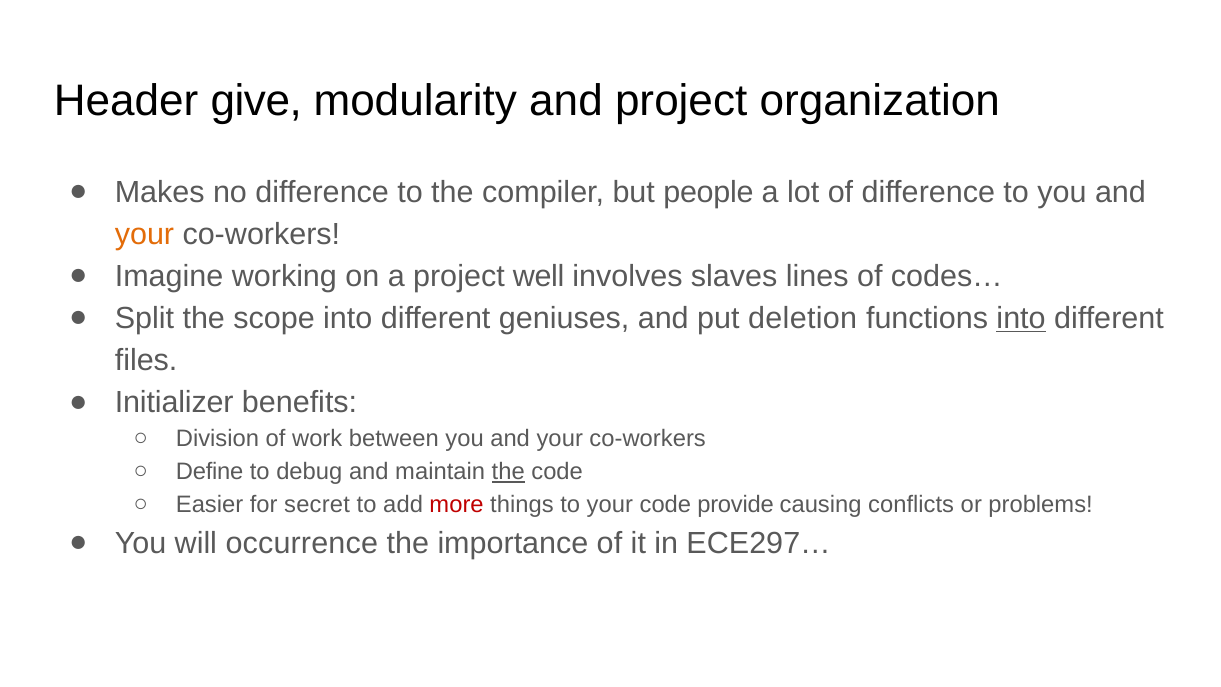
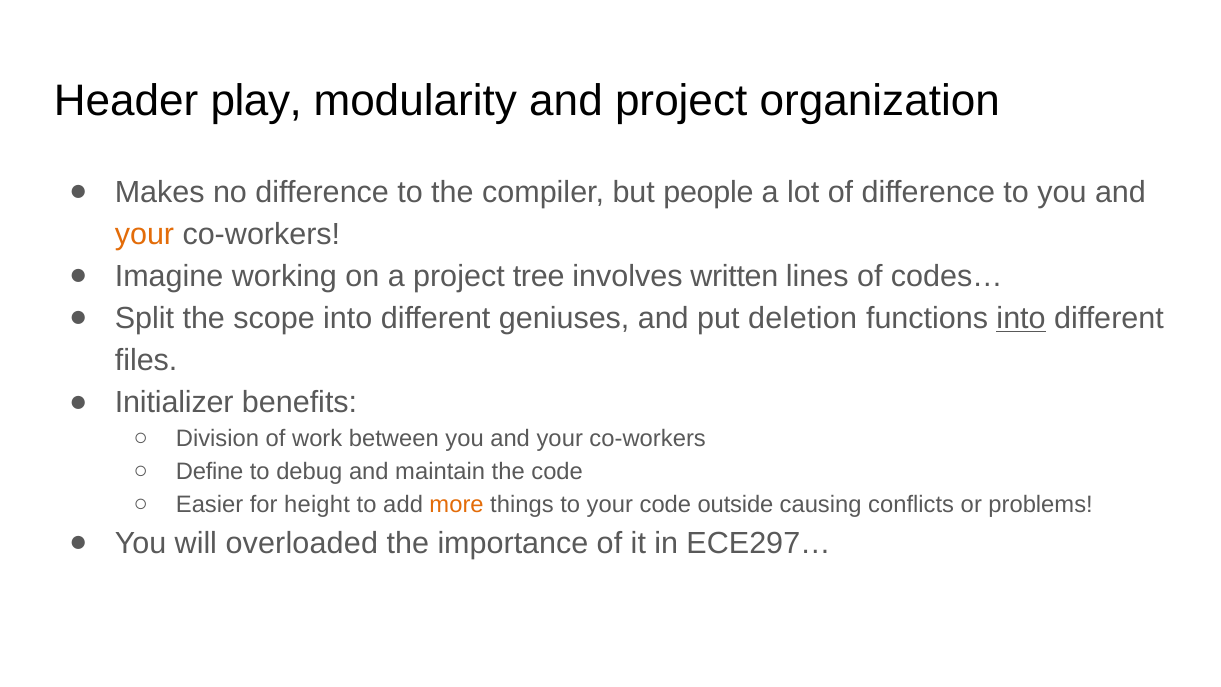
give: give -> play
well: well -> tree
slaves: slaves -> written
the at (508, 472) underline: present -> none
secret: secret -> height
more colour: red -> orange
provide: provide -> outside
occurrence: occurrence -> overloaded
